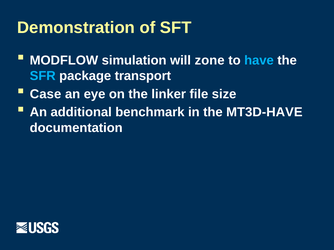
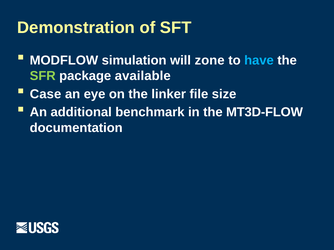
SFR colour: light blue -> light green
transport: transport -> available
MT3D-HAVE: MT3D-HAVE -> MT3D-FLOW
